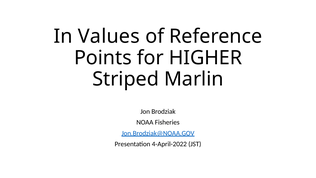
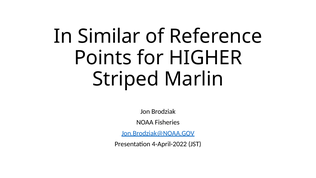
Values: Values -> Similar
